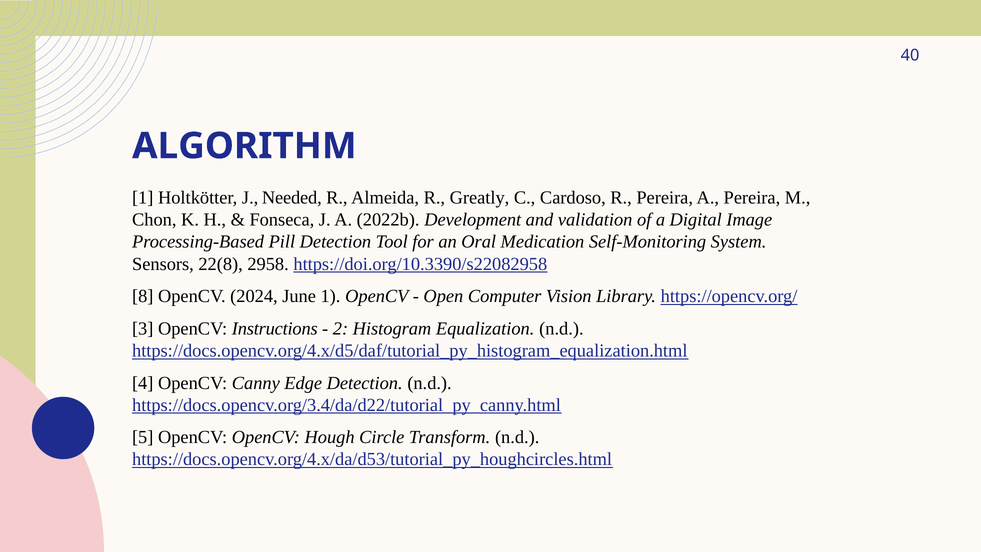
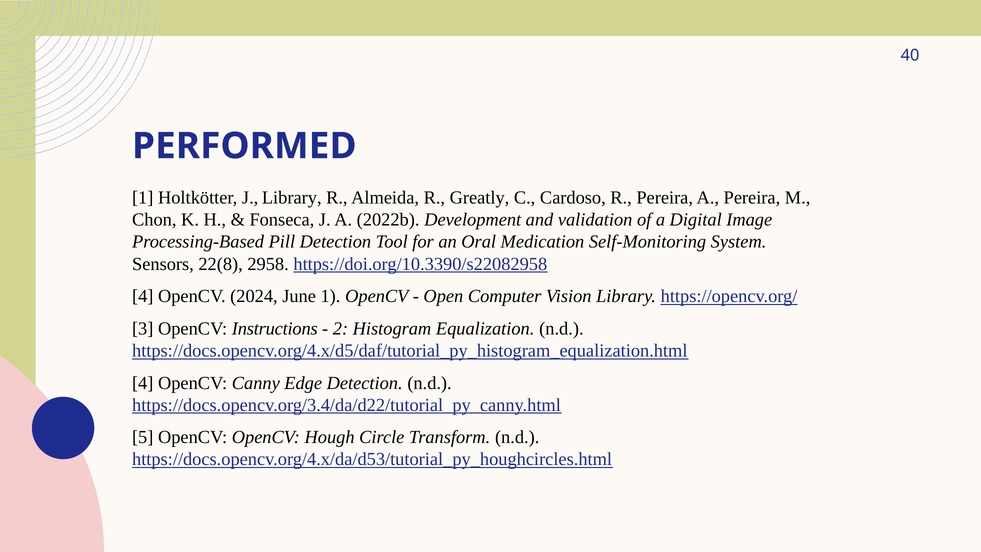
ALGORITHM: ALGORITHM -> PERFORMED
J Needed: Needed -> Library
8 at (143, 296): 8 -> 4
